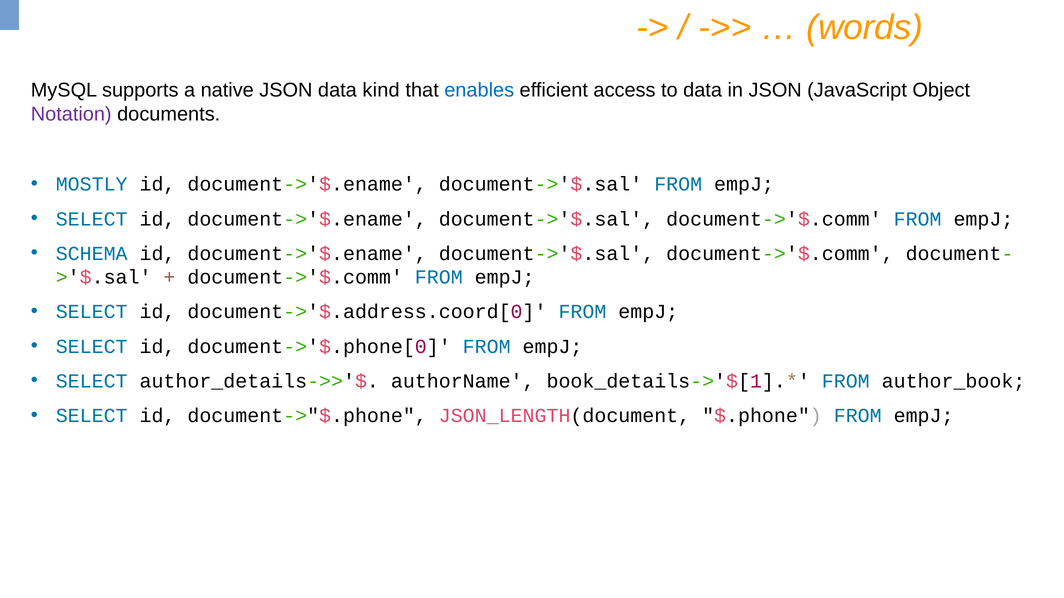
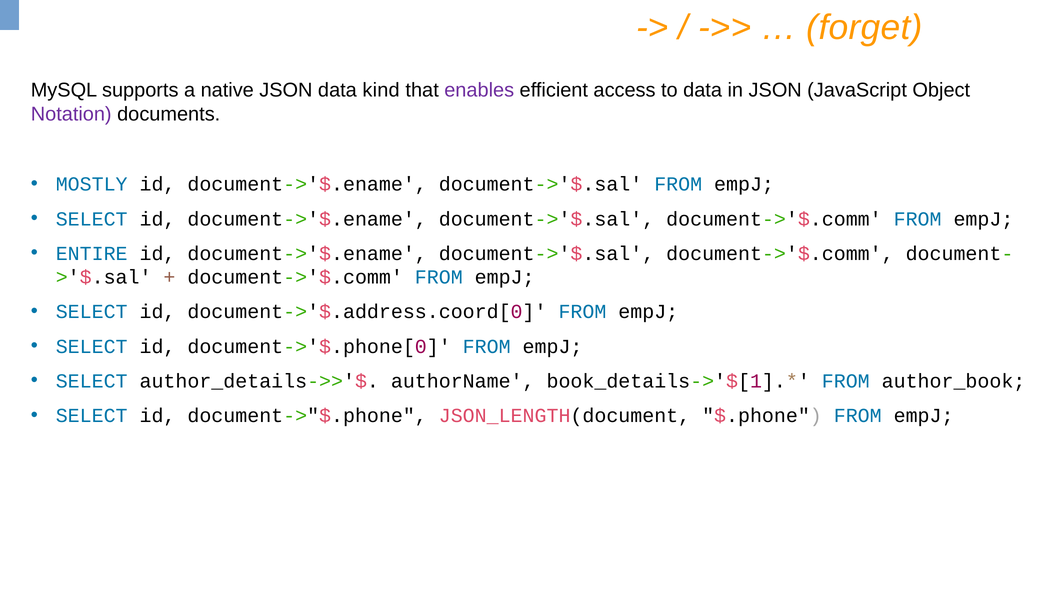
words: words -> forget
enables colour: blue -> purple
SCHEMA: SCHEMA -> ENTIRE
